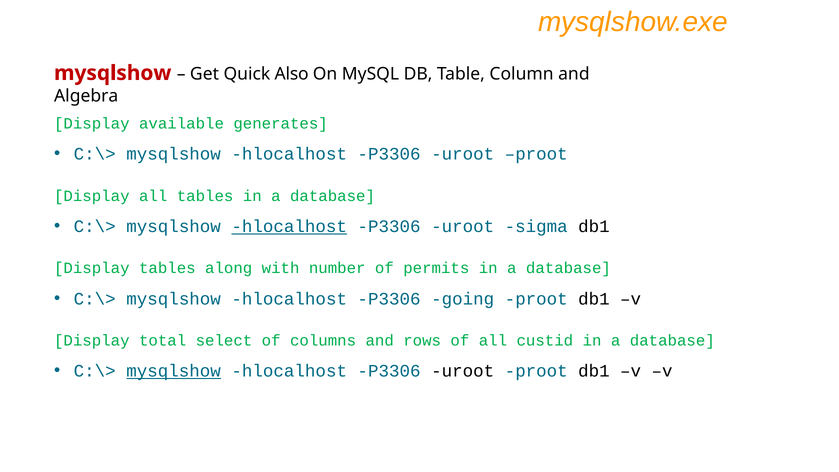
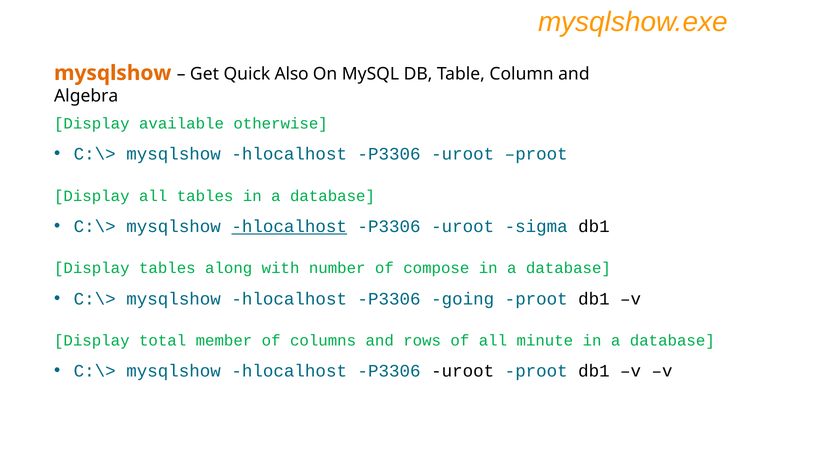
mysqlshow at (113, 73) colour: red -> orange
generates: generates -> otherwise
permits: permits -> compose
select: select -> member
custid: custid -> minute
mysqlshow at (174, 371) underline: present -> none
